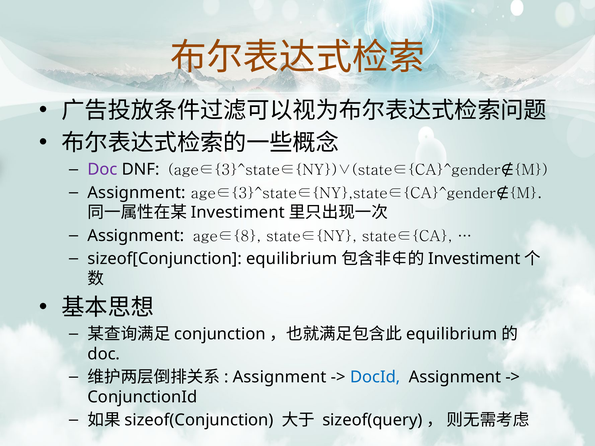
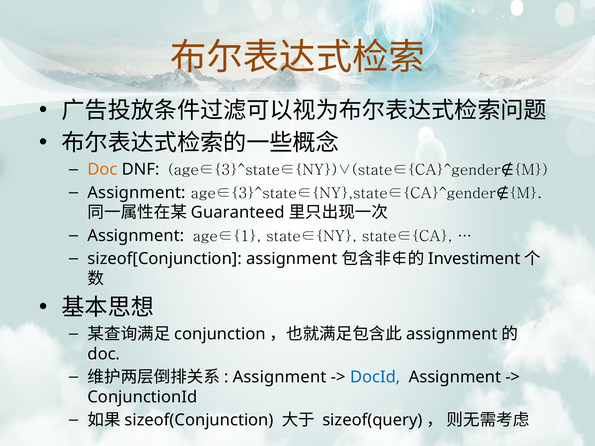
Doc at (103, 170) colour: purple -> orange
Investiment at (238, 213): Investiment -> Guaranteed
age∈{8: age∈{8 -> age∈{1
sizeof[Conjunction equilibrium: equilibrium -> assignment
equilibrium at (452, 334): equilibrium -> assignment
